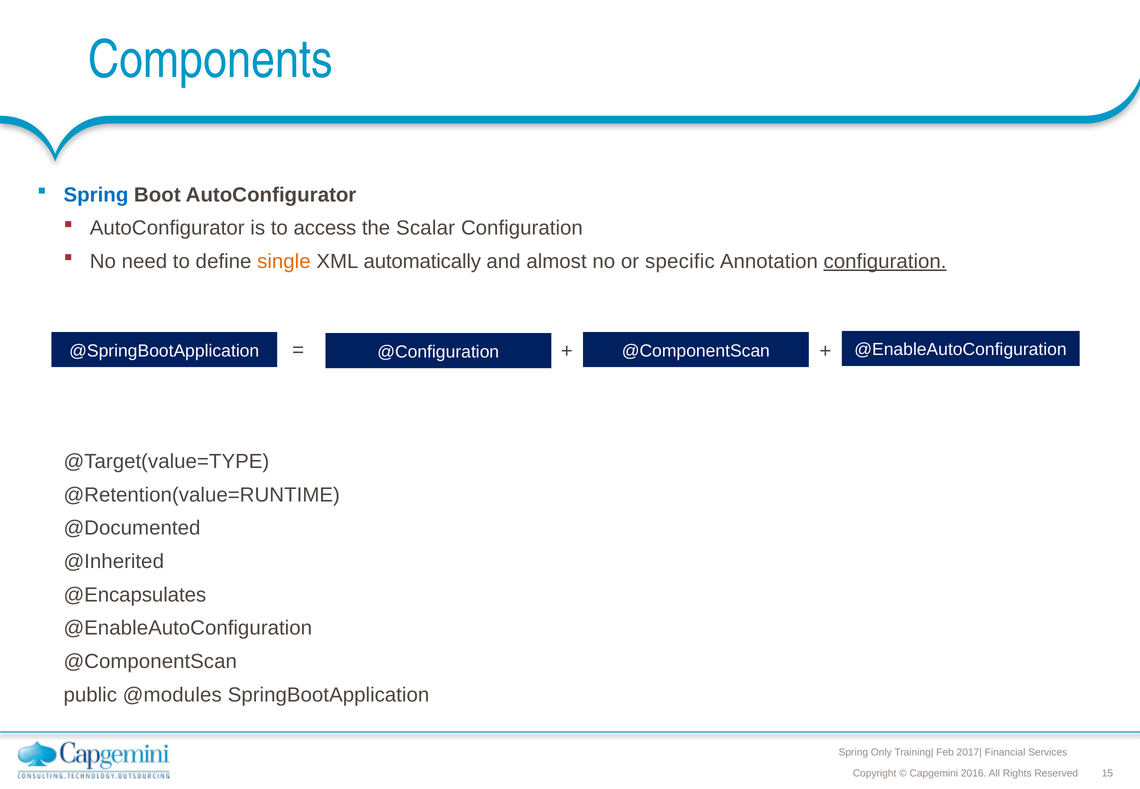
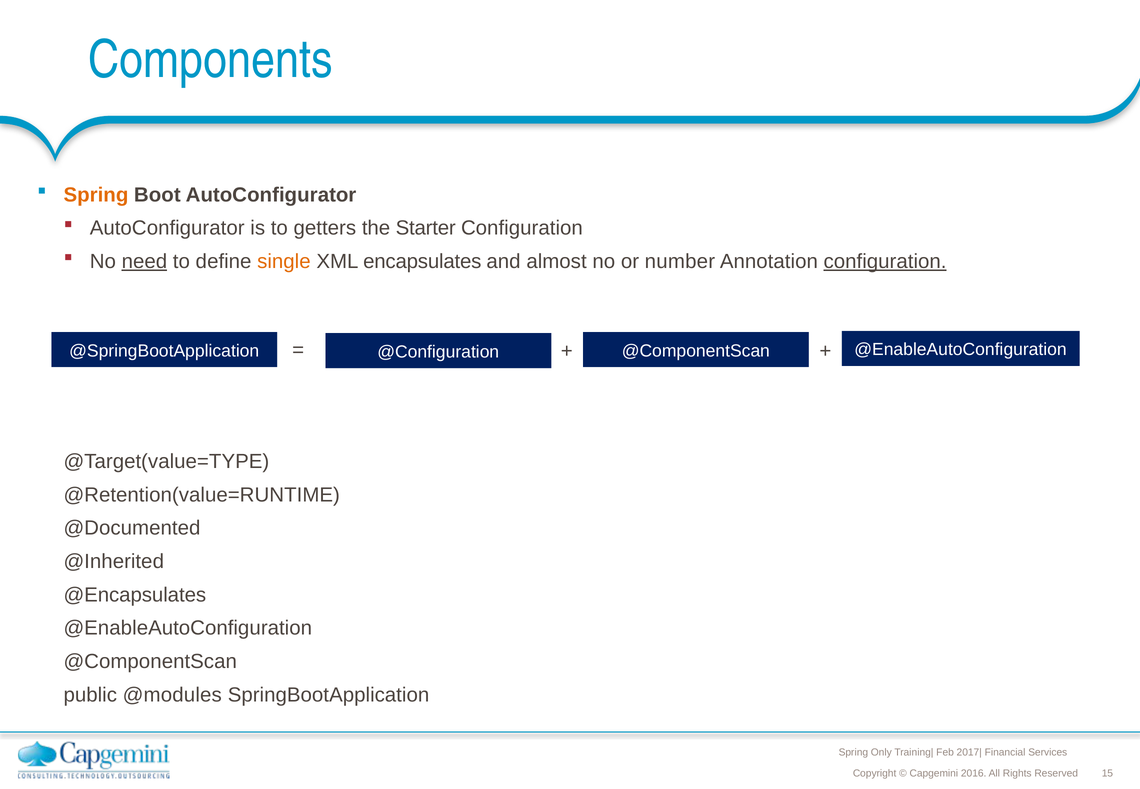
Spring at (96, 195) colour: blue -> orange
access: access -> getters
Scalar: Scalar -> Starter
need underline: none -> present
automatically: automatically -> encapsulates
specific: specific -> number
